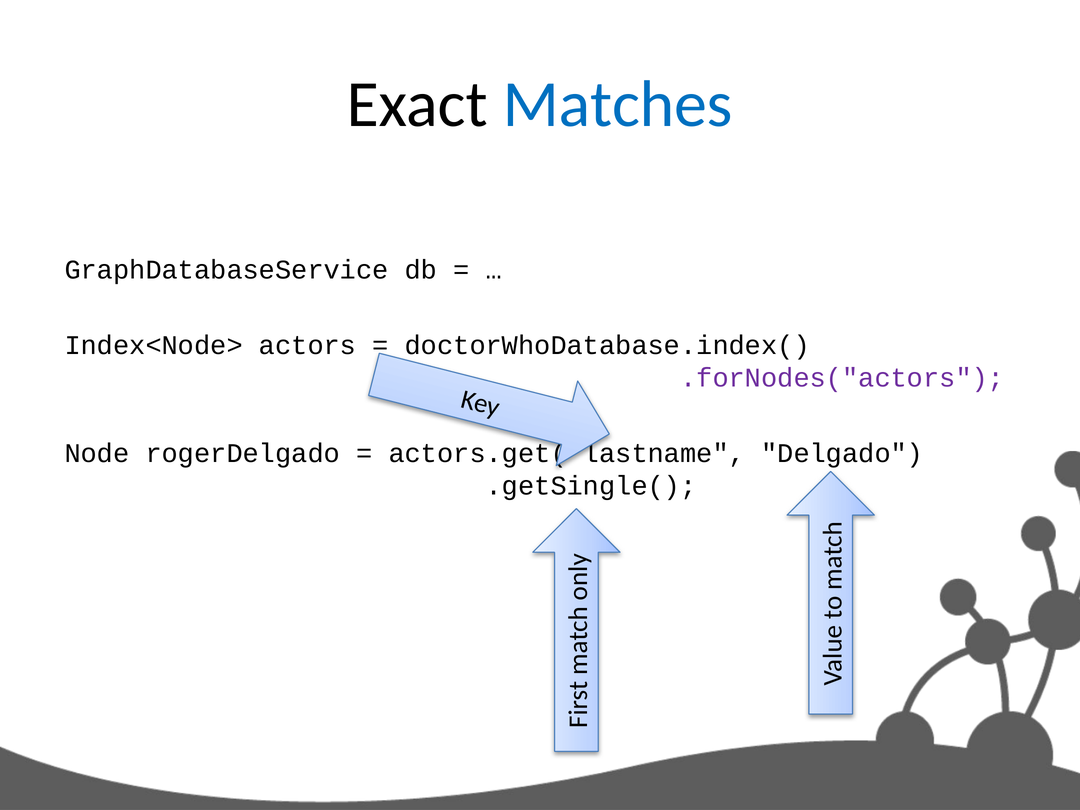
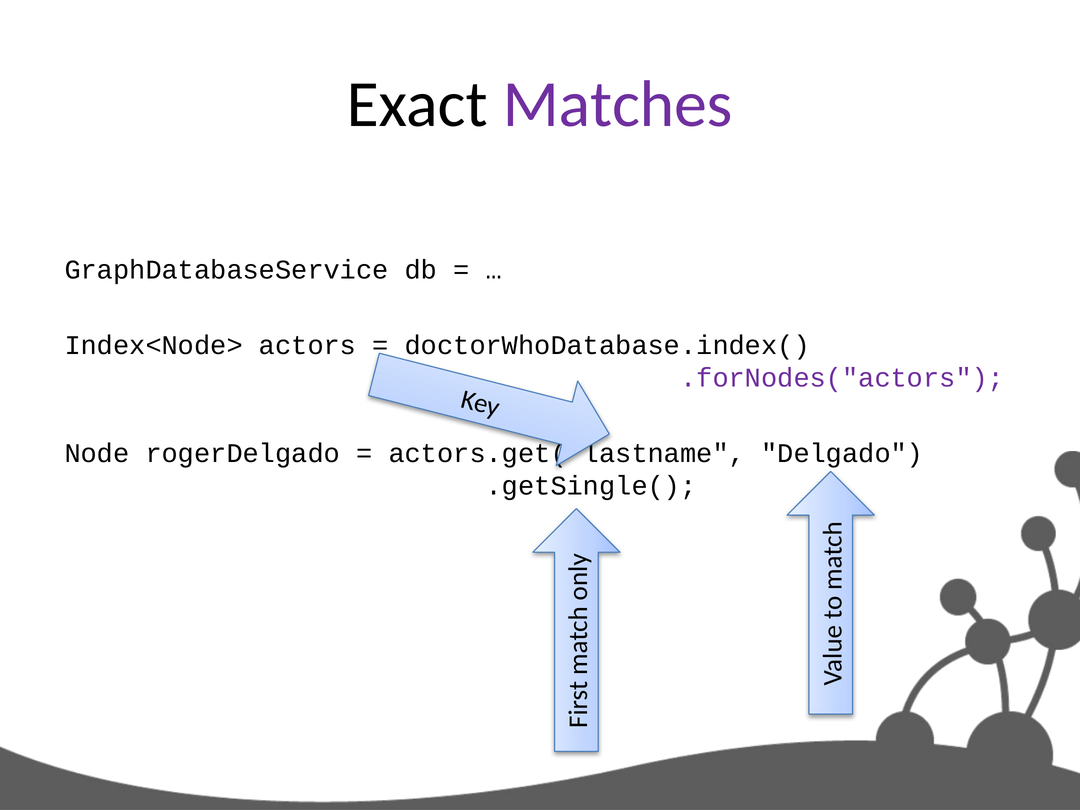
Matches colour: blue -> purple
